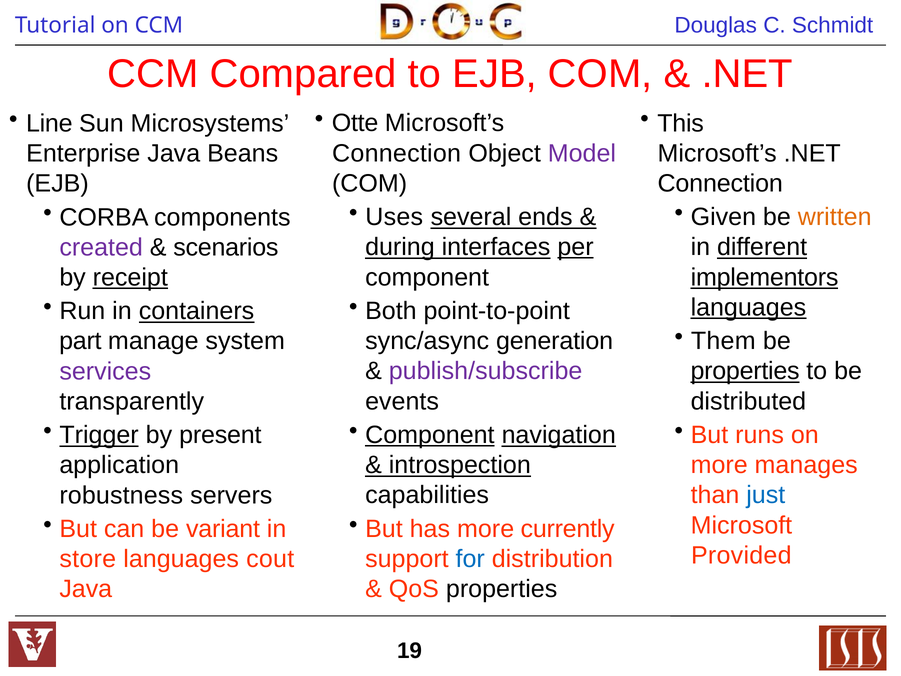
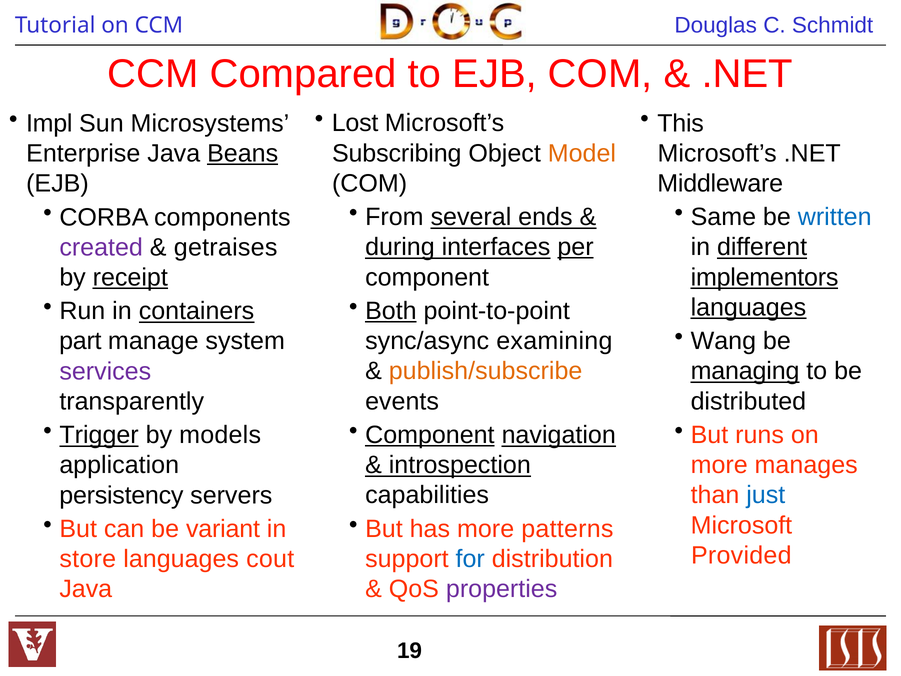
Otte: Otte -> Lost
Line: Line -> Impl
Connection at (397, 153): Connection -> Subscribing
Model colour: purple -> orange
Beans underline: none -> present
Connection at (720, 183): Connection -> Middleware
Uses: Uses -> From
Given: Given -> Same
written colour: orange -> blue
scenarios: scenarios -> getraises
Both underline: none -> present
Them: Them -> Wang
generation: generation -> examining
publish/subscribe colour: purple -> orange
properties at (745, 371): properties -> managing
present: present -> models
robustness: robustness -> persistency
currently: currently -> patterns
properties at (502, 589) colour: black -> purple
